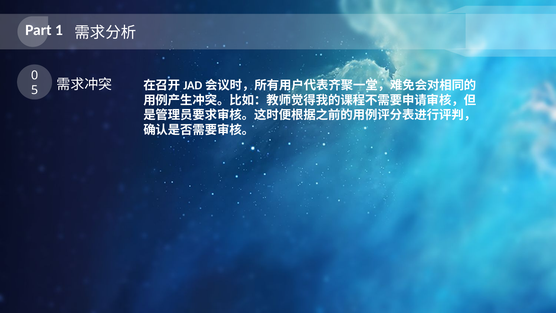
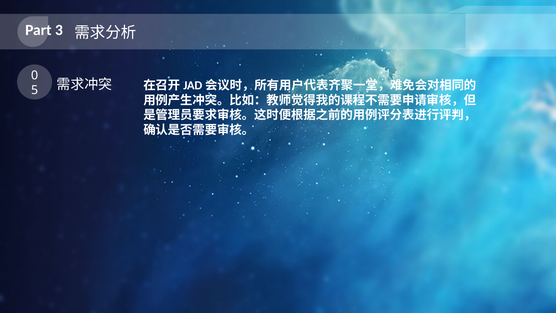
1: 1 -> 3
